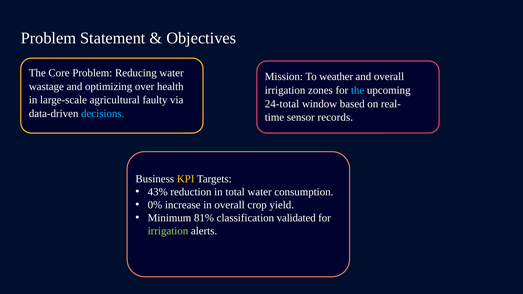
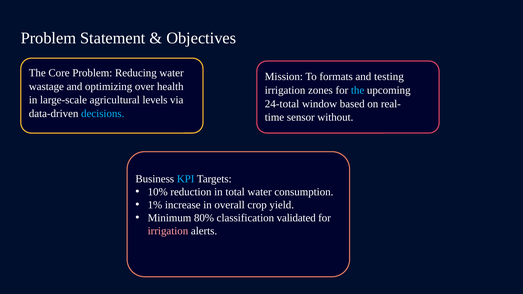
weather: weather -> formats
and overall: overall -> testing
faulty: faulty -> levels
records: records -> without
KPI colour: yellow -> light blue
43%: 43% -> 10%
0%: 0% -> 1%
81%: 81% -> 80%
irrigation at (168, 231) colour: light green -> pink
